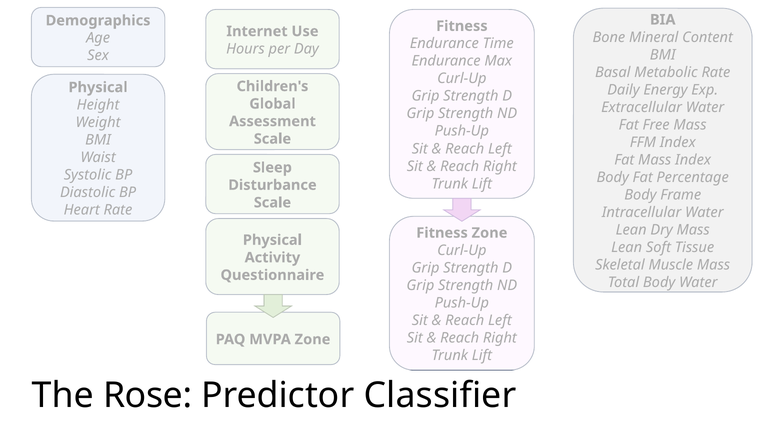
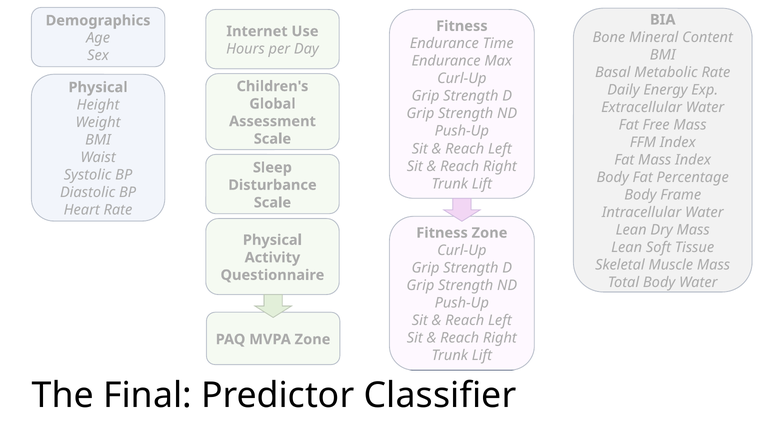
Rose: Rose -> Final
